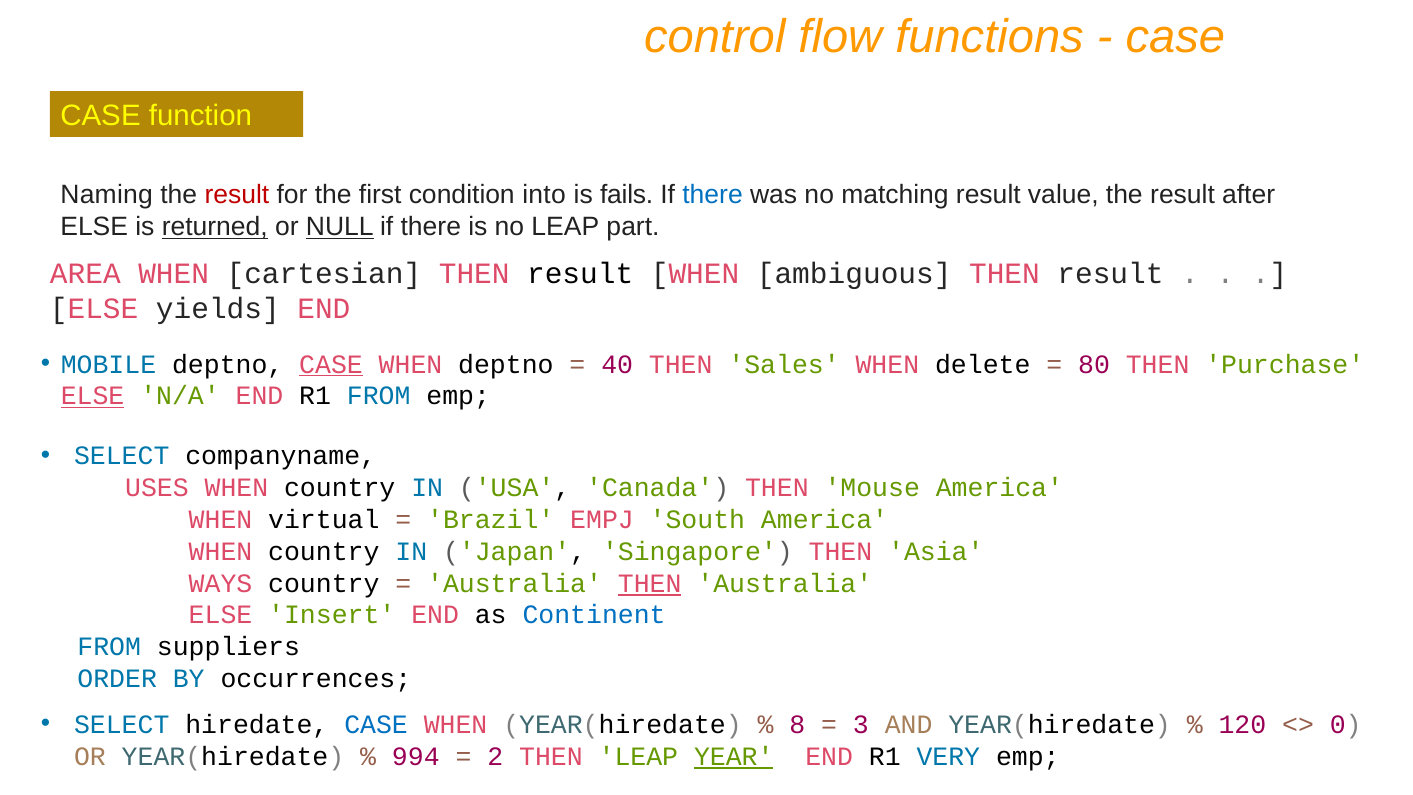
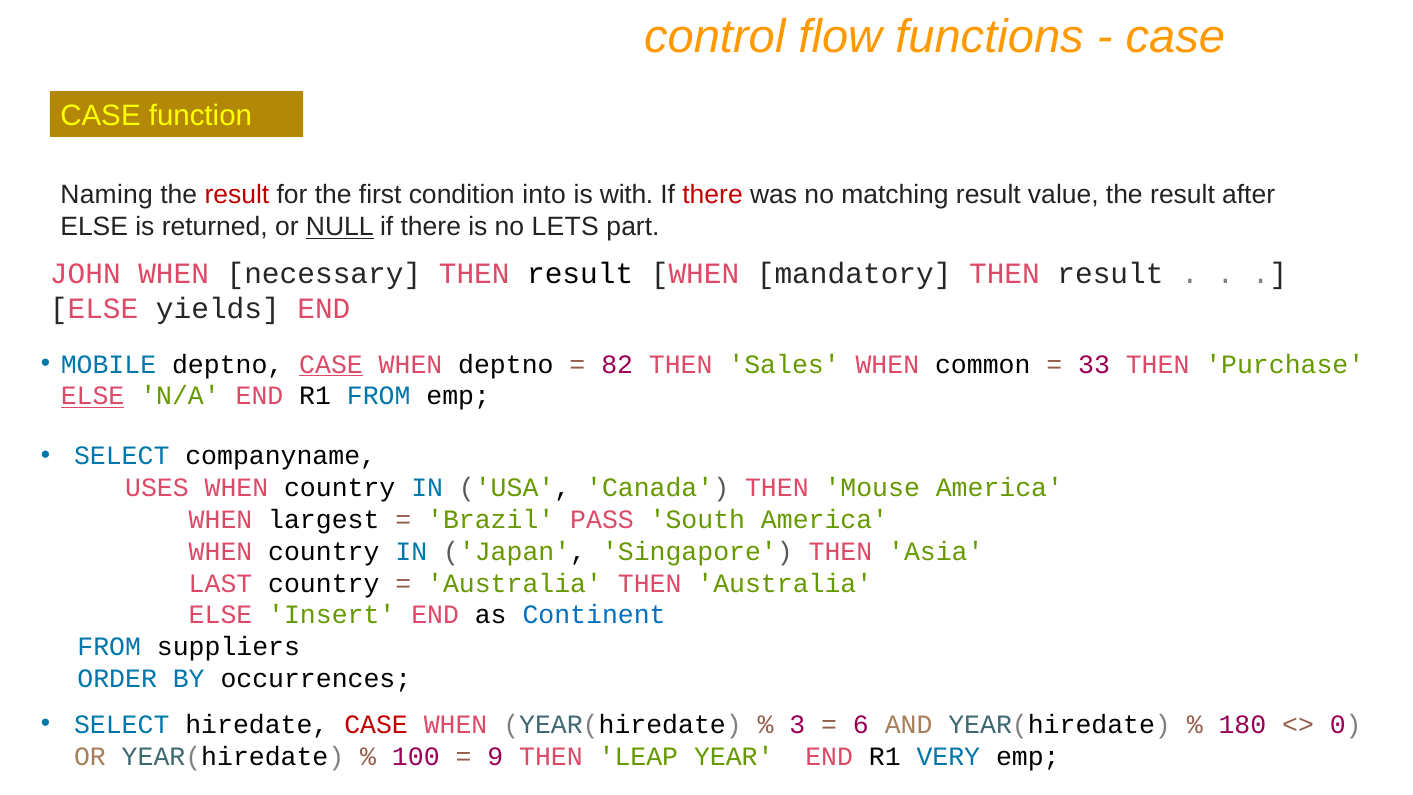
fails: fails -> with
there at (713, 195) colour: blue -> red
returned underline: present -> none
no LEAP: LEAP -> LETS
AREA: AREA -> JOHN
cartesian: cartesian -> necessary
ambiguous: ambiguous -> mandatory
40: 40 -> 82
delete: delete -> common
80: 80 -> 33
virtual: virtual -> largest
EMPJ: EMPJ -> PASS
WAYS: WAYS -> LAST
THEN at (650, 583) underline: present -> none
CASE at (376, 724) colour: blue -> red
8: 8 -> 3
3: 3 -> 6
120: 120 -> 180
994: 994 -> 100
2: 2 -> 9
YEAR underline: present -> none
